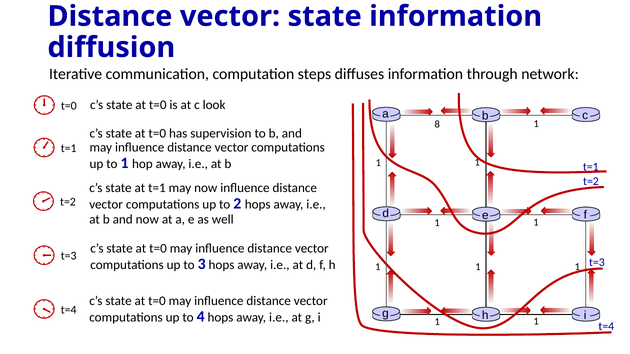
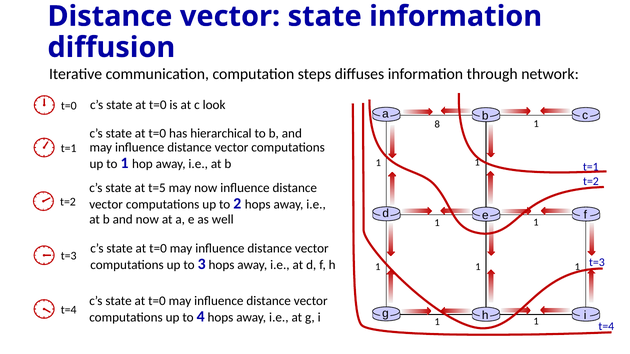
supervision: supervision -> hierarchical
at t=1: t=1 -> t=5
